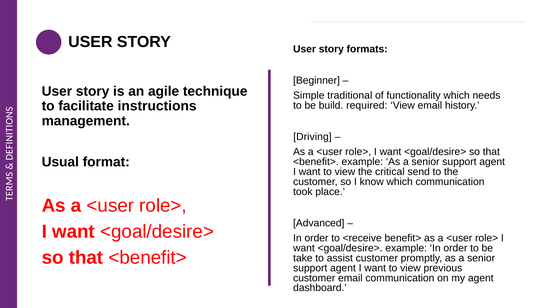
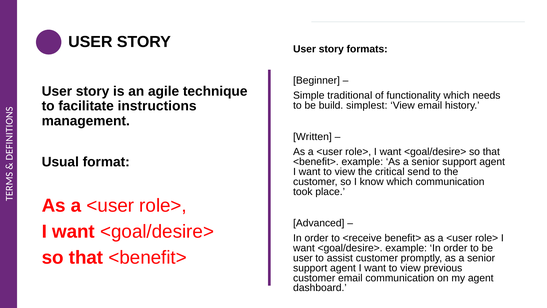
required: required -> simplest
Driving: Driving -> Written
take at (303, 258): take -> user
